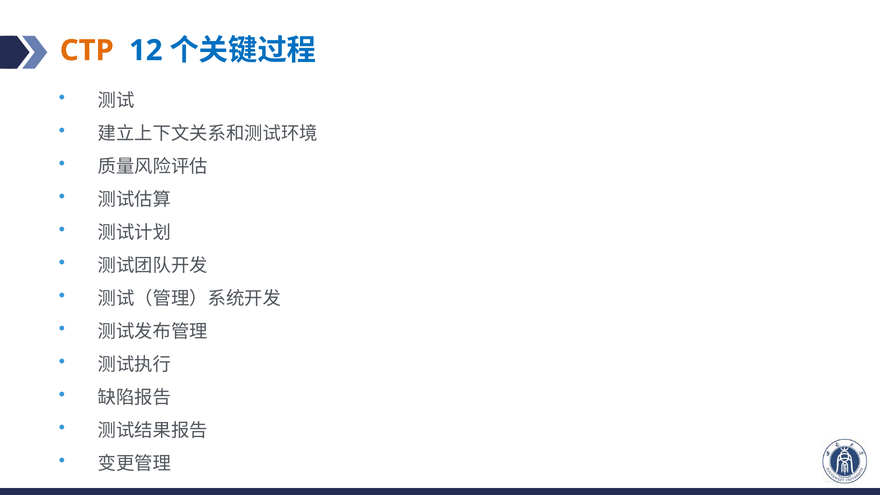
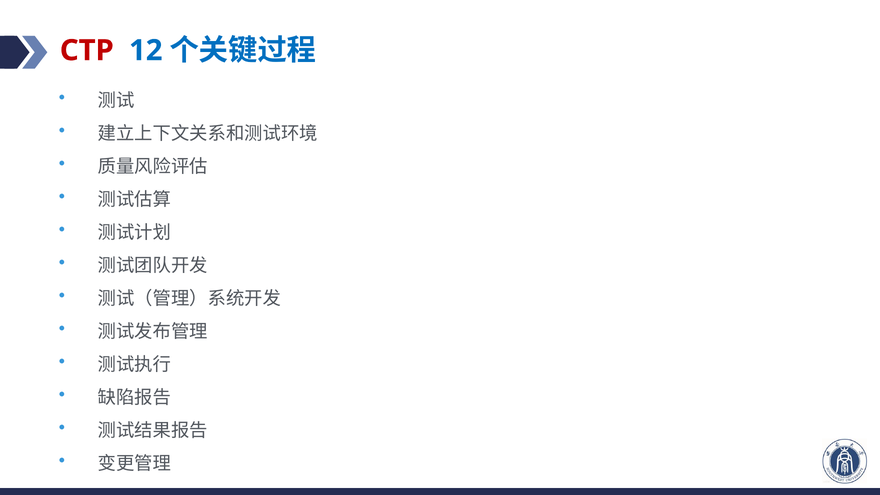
CTP colour: orange -> red
